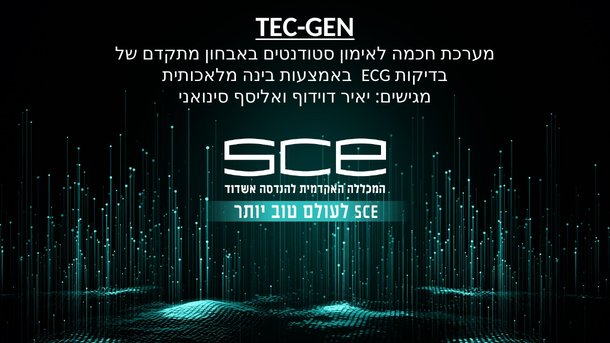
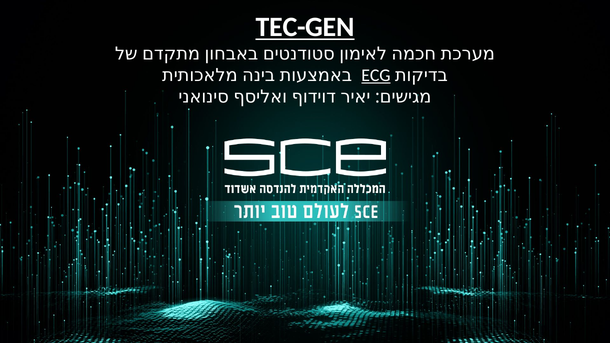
ECG underline: none -> present
